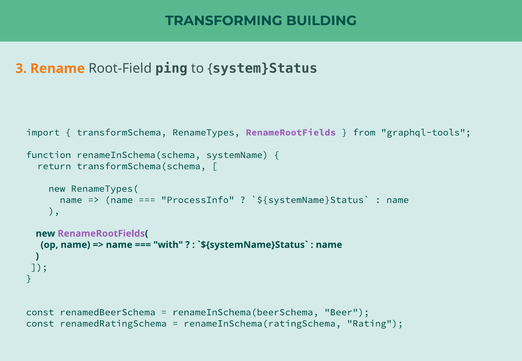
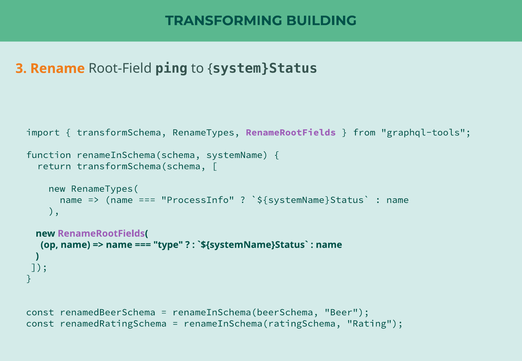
with: with -> type
